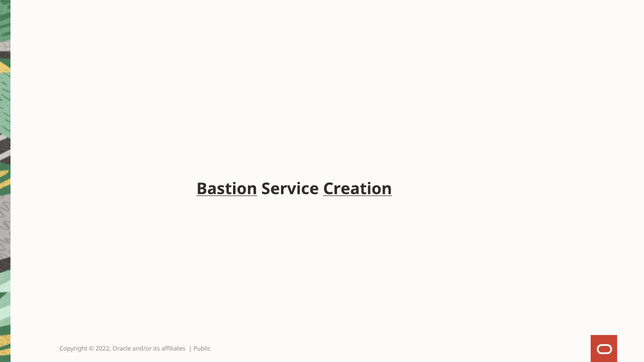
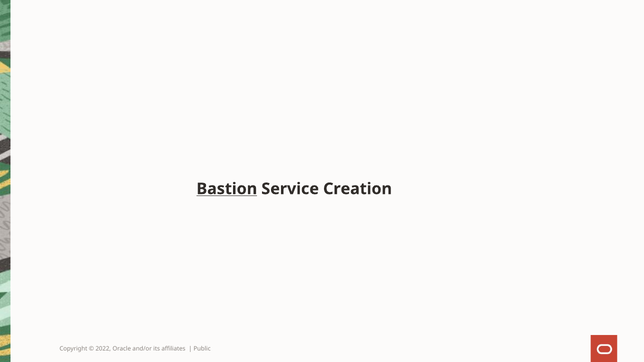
Creation underline: present -> none
